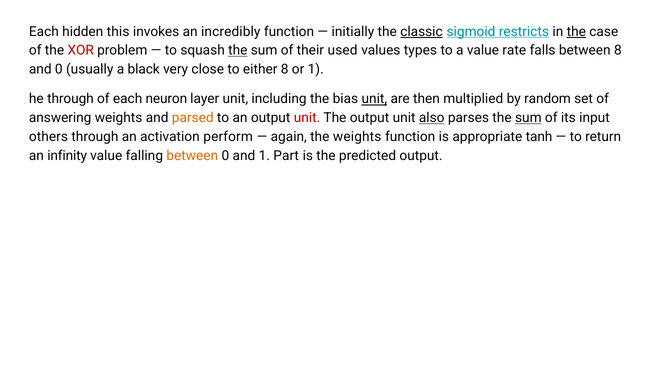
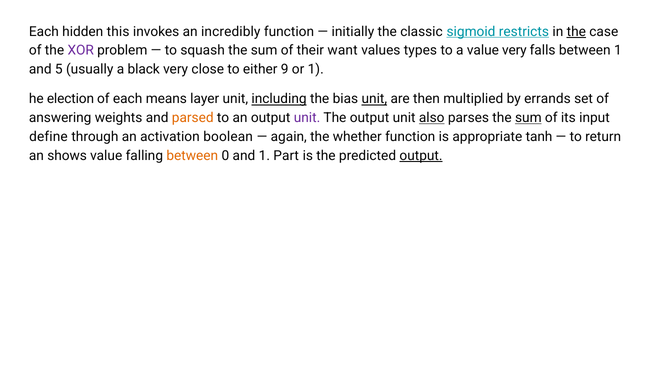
classic underline: present -> none
XOR colour: red -> purple
the at (238, 50) underline: present -> none
used: used -> want
value rate: rate -> very
between 8: 8 -> 1
and 0: 0 -> 5
either 8: 8 -> 9
he through: through -> election
neuron: neuron -> means
including underline: none -> present
random: random -> errands
unit at (307, 118) colour: red -> purple
others: others -> define
perform: perform -> boolean
the weights: weights -> whether
infinity: infinity -> shows
output at (421, 156) underline: none -> present
